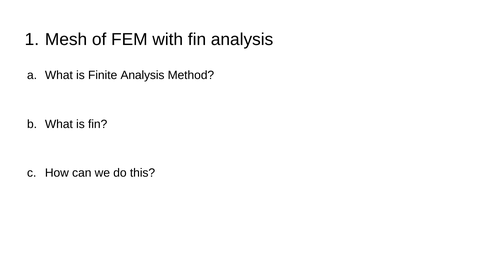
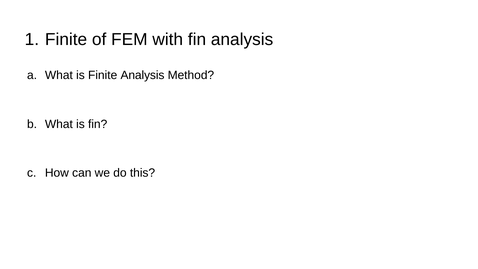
Mesh at (66, 40): Mesh -> Finite
